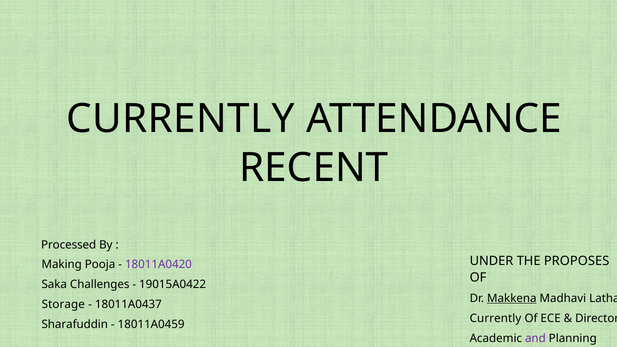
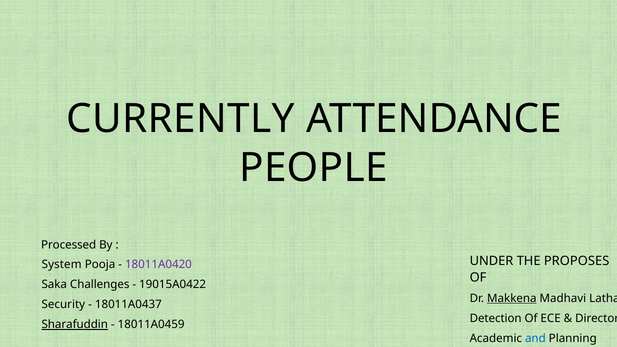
RECENT: RECENT -> PEOPLE
Making: Making -> System
Storage: Storage -> Security
Currently at (496, 318): Currently -> Detection
Sharafuddin underline: none -> present
and colour: purple -> blue
